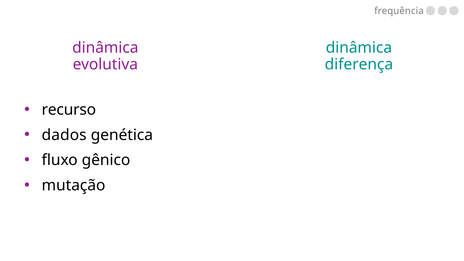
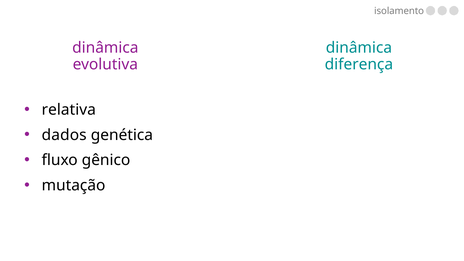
frequência: frequência -> isolamento
recurso: recurso -> relativa
